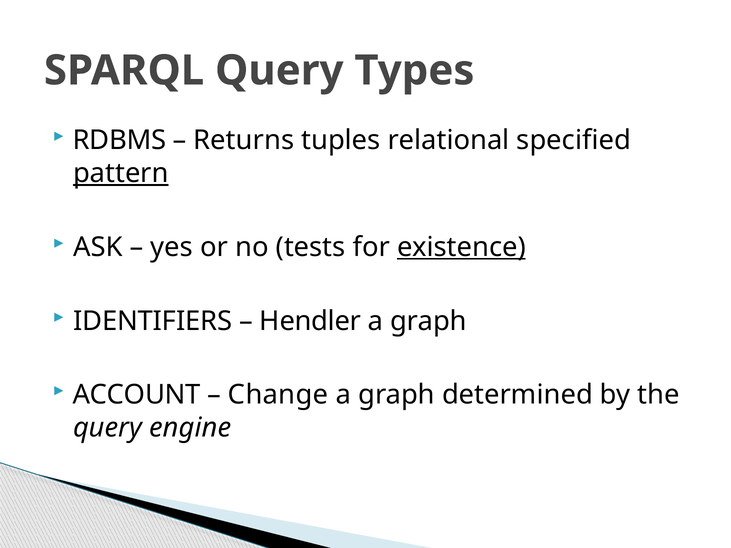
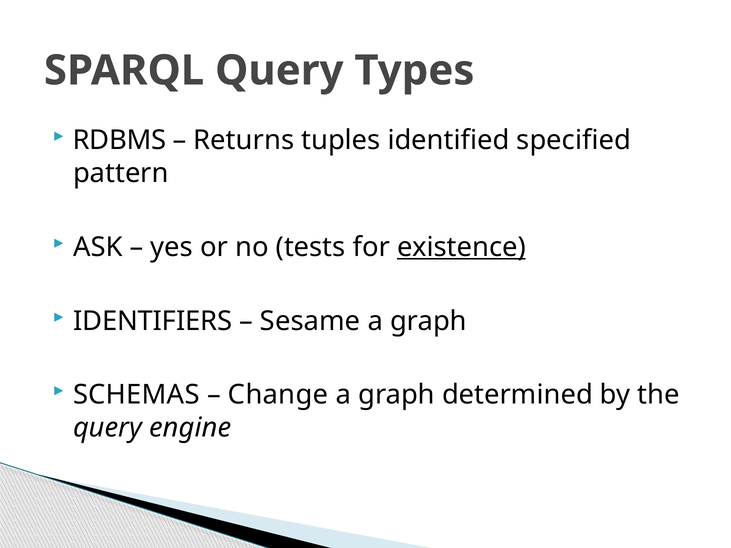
relational: relational -> identified
pattern underline: present -> none
Hendler: Hendler -> Sesame
ACCOUNT: ACCOUNT -> SCHEMAS
